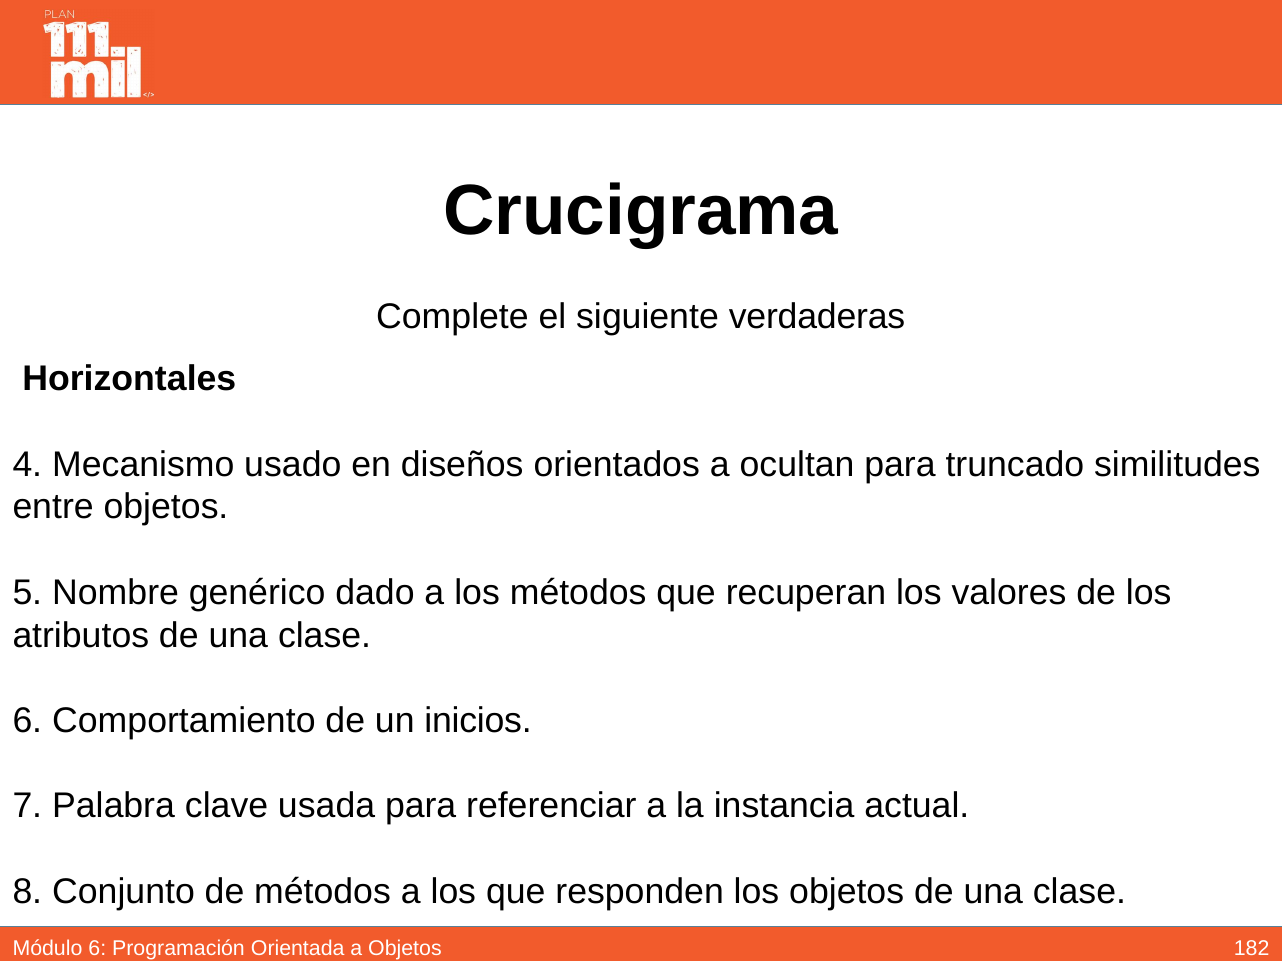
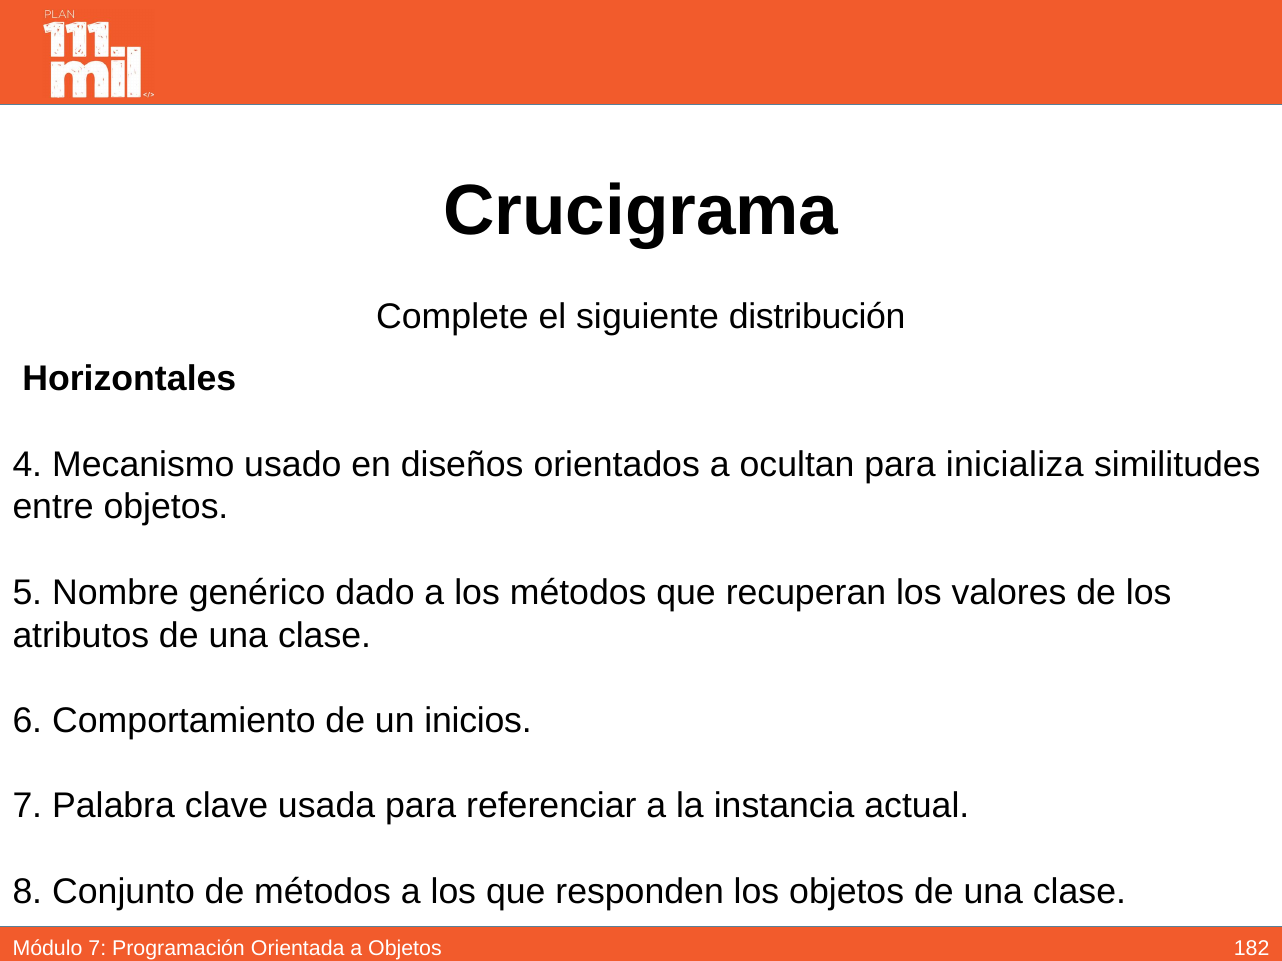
verdaderas: verdaderas -> distribución
truncado: truncado -> inicializa
Módulo 6: 6 -> 7
